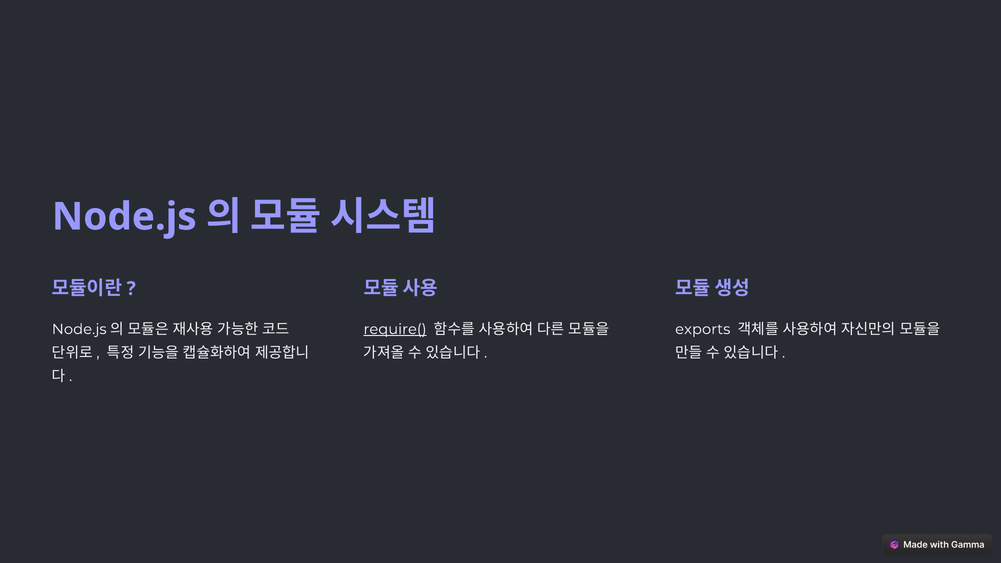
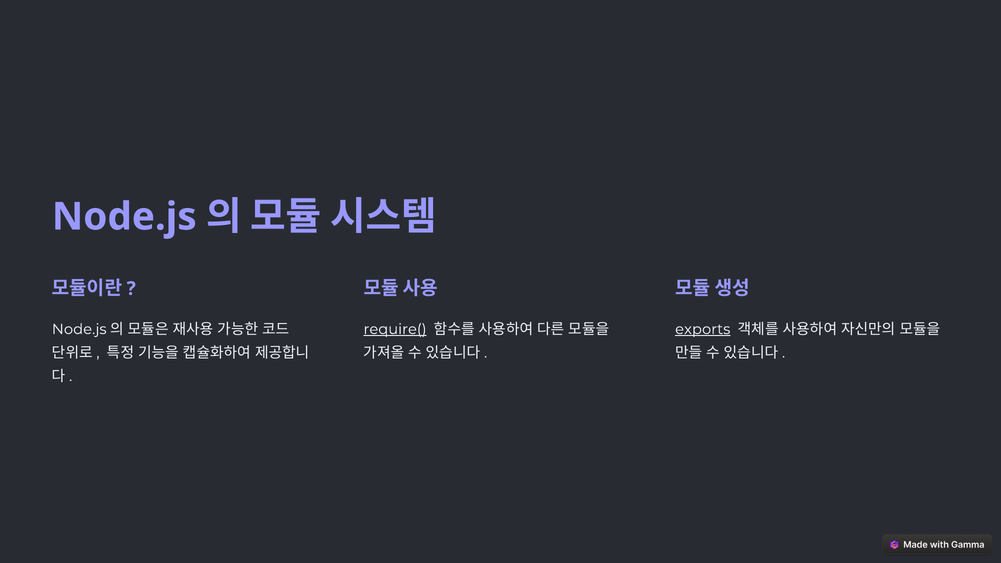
exports underline: none -> present
